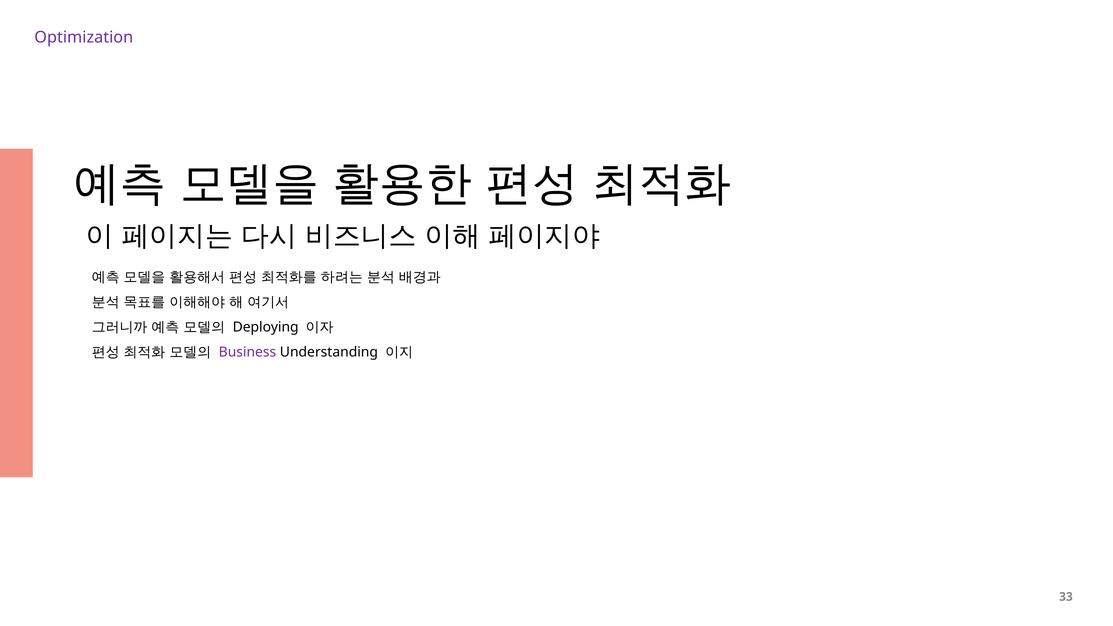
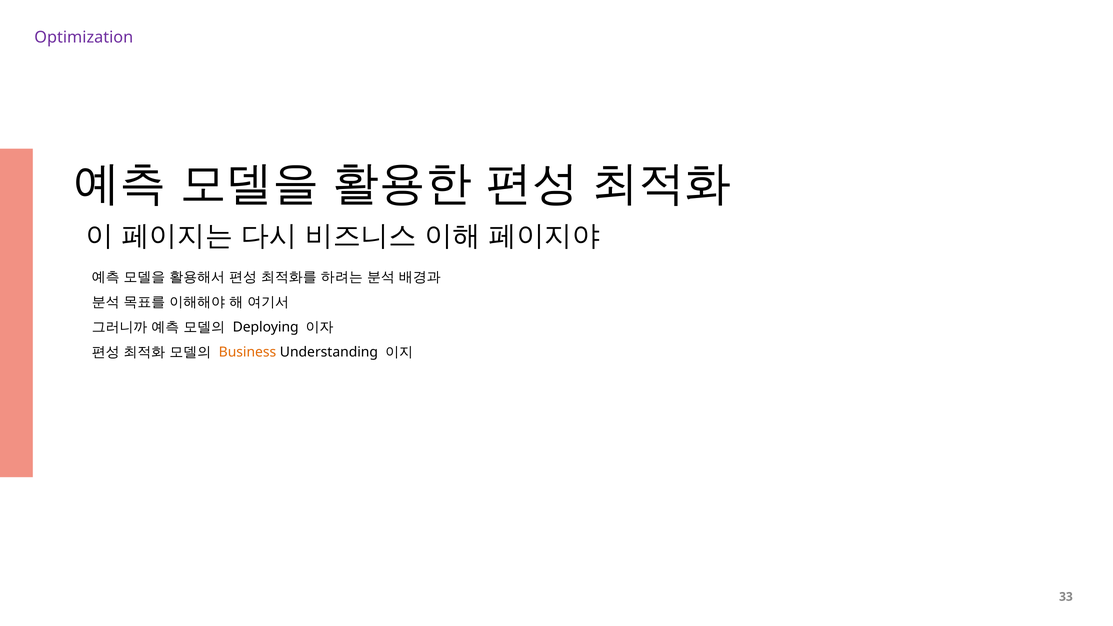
Business colour: purple -> orange
